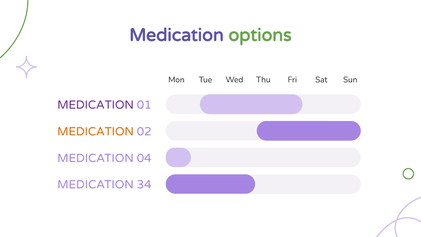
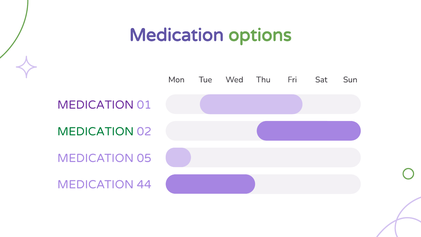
MEDICATION at (96, 132) colour: orange -> green
04: 04 -> 05
34: 34 -> 44
